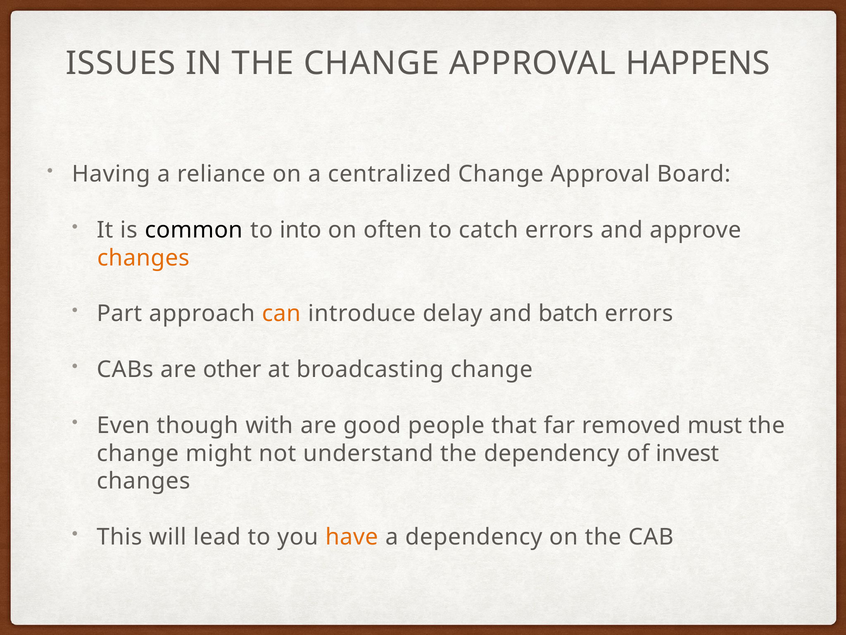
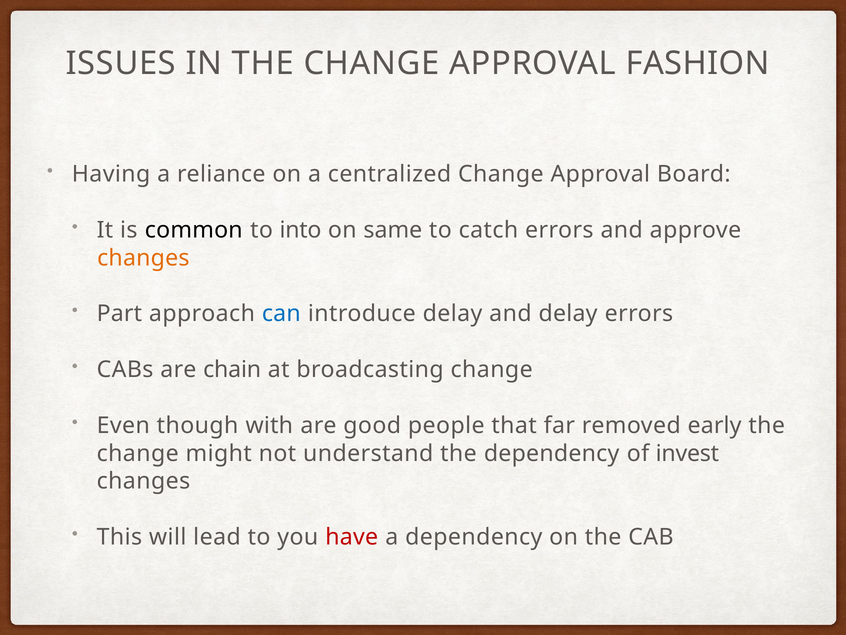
HAPPENS: HAPPENS -> FASHION
often: often -> same
can colour: orange -> blue
and batch: batch -> delay
other: other -> chain
must: must -> early
have colour: orange -> red
